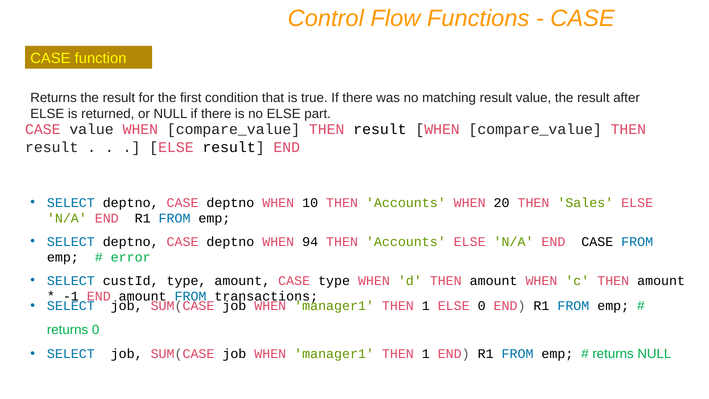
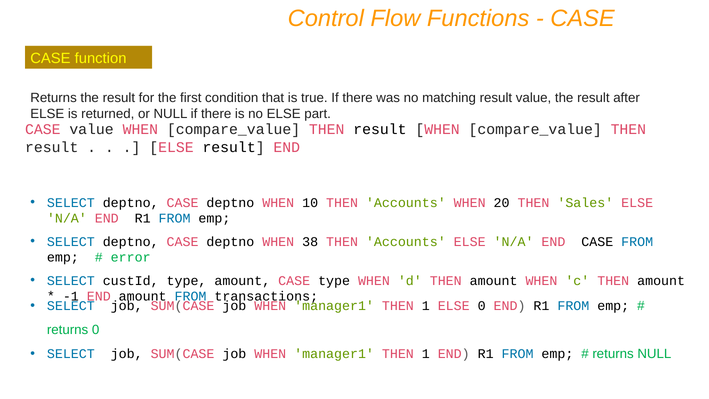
94: 94 -> 38
